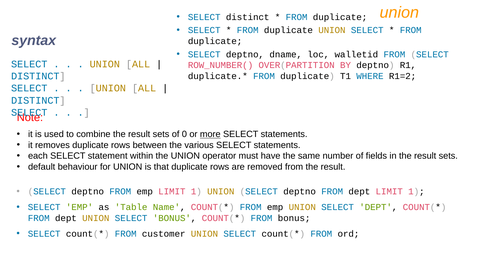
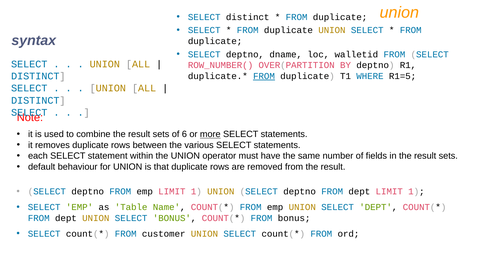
FROM at (264, 76) underline: none -> present
R1=2: R1=2 -> R1=5
0: 0 -> 6
